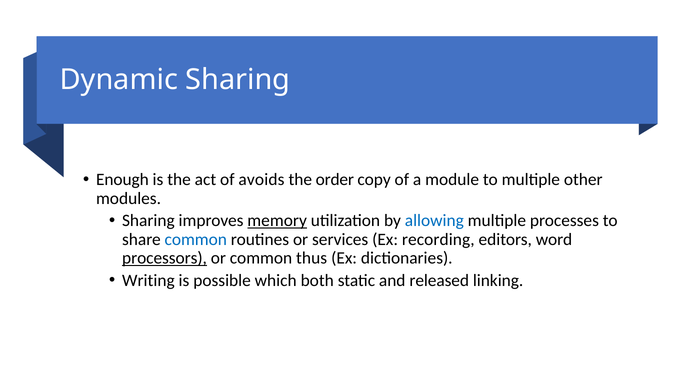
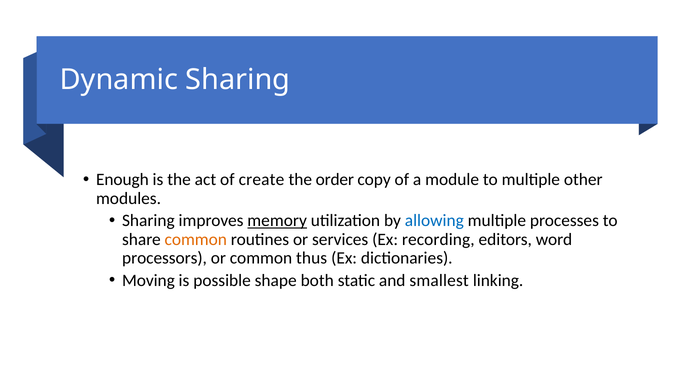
avoids: avoids -> create
common at (196, 240) colour: blue -> orange
processors underline: present -> none
Writing: Writing -> Moving
which: which -> shape
released: released -> smallest
